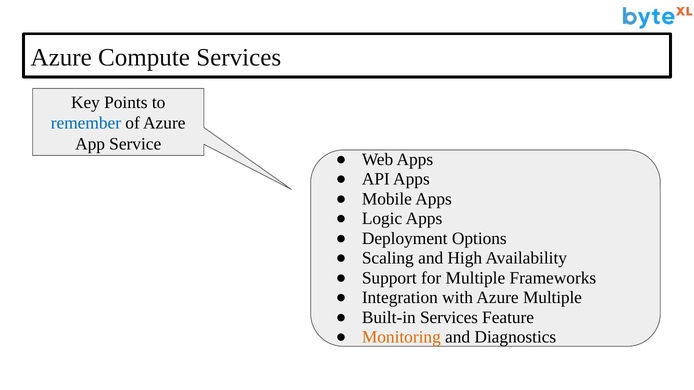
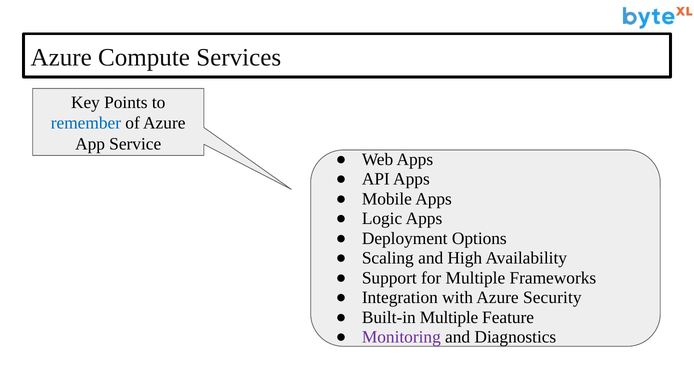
Azure Multiple: Multiple -> Security
Built-in Services: Services -> Multiple
Monitoring colour: orange -> purple
